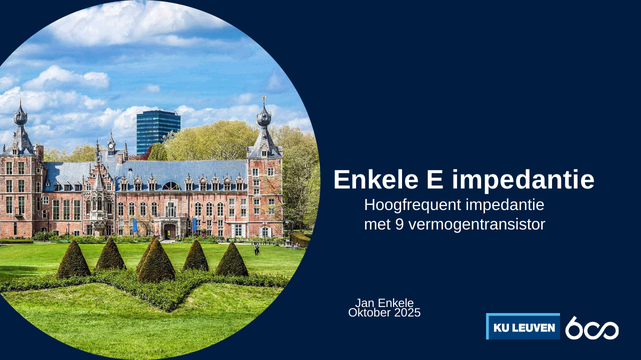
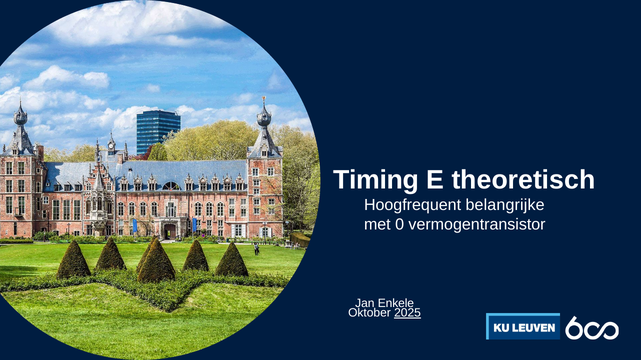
Enkele at (376, 180): Enkele -> Timing
E impedantie: impedantie -> theoretisch
Hoogfrequent impedantie: impedantie -> belangrijke
9: 9 -> 0
2025 underline: none -> present
